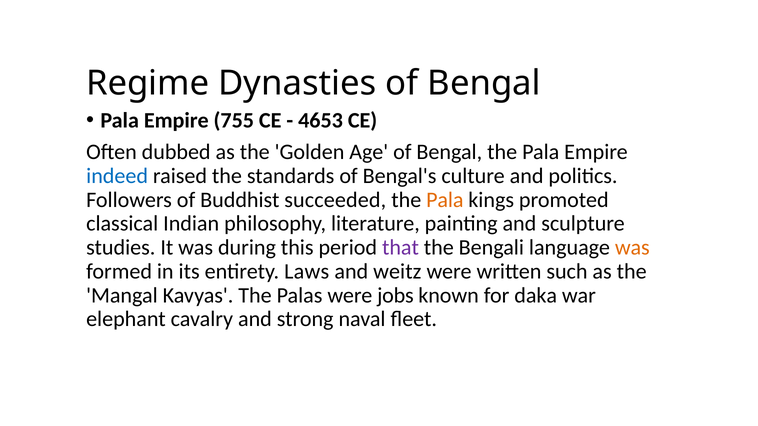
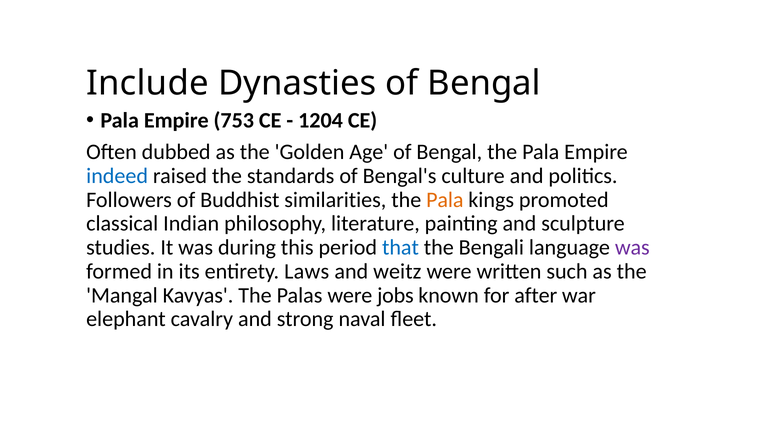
Regime: Regime -> Include
755: 755 -> 753
4653: 4653 -> 1204
succeeded: succeeded -> similarities
that colour: purple -> blue
was at (632, 248) colour: orange -> purple
daka: daka -> after
